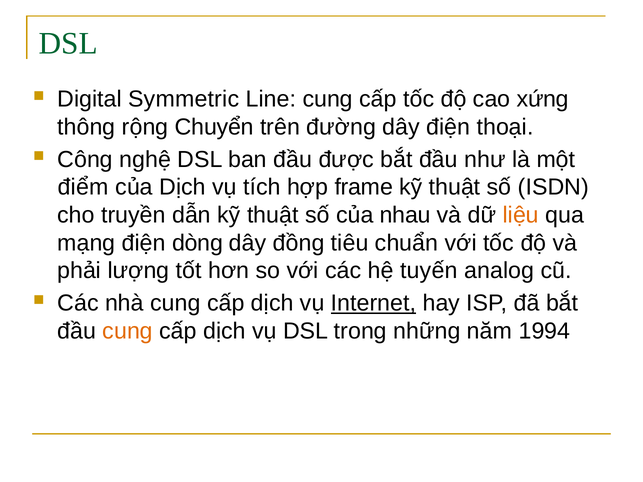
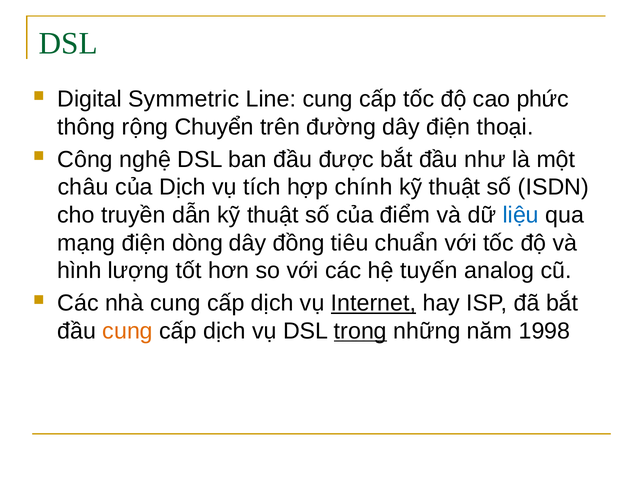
xứng: xứng -> phức
điểm: điểm -> châu
frame: frame -> chính
nhau: nhau -> điểm
liệu colour: orange -> blue
phải: phải -> hình
trong underline: none -> present
1994: 1994 -> 1998
